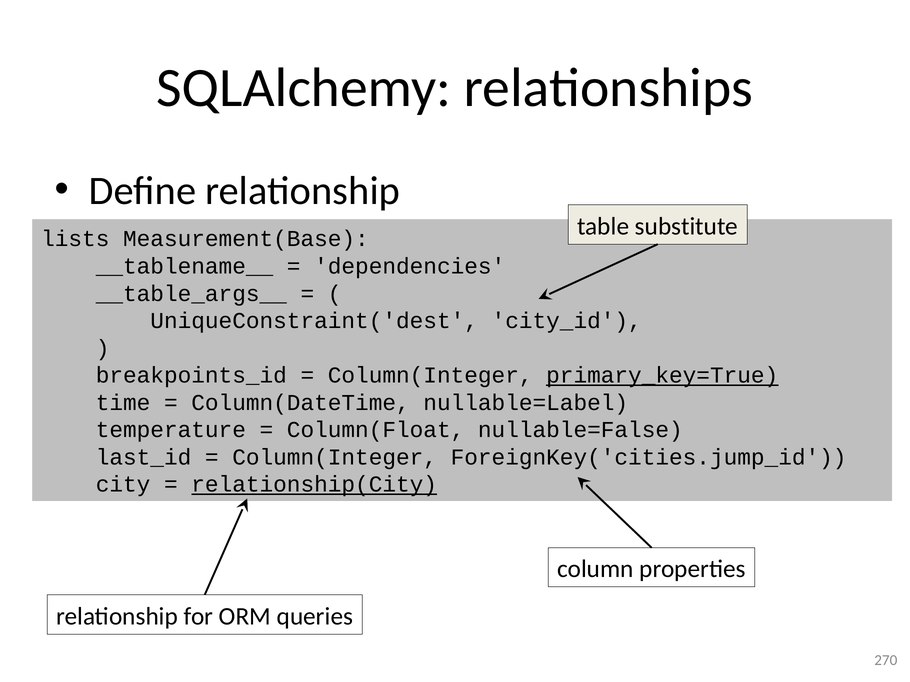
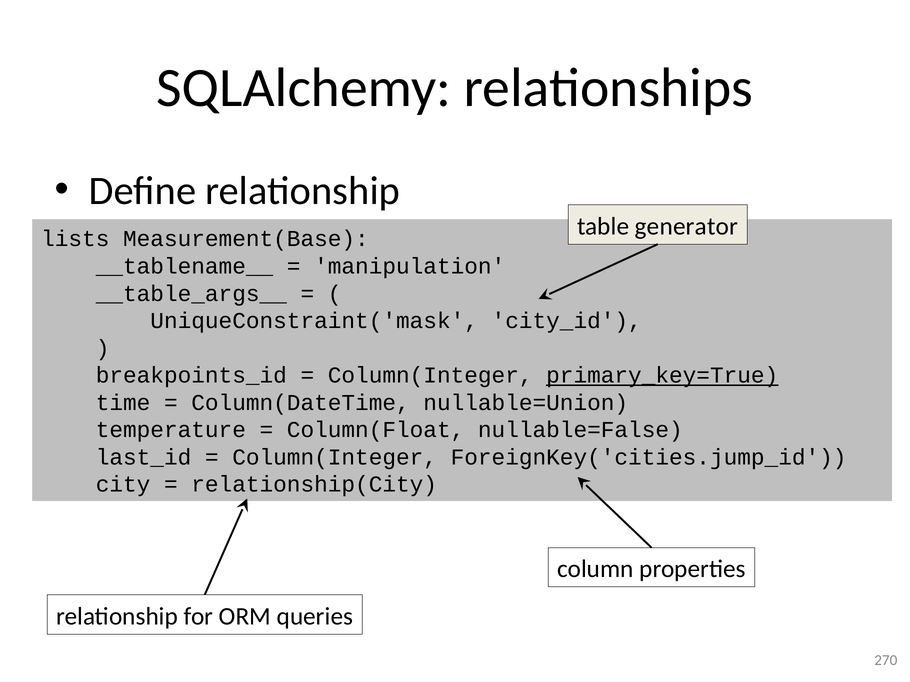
substitute: substitute -> generator
dependencies: dependencies -> manipulation
UniqueConstraint('dest: UniqueConstraint('dest -> UniqueConstraint('mask
nullable=Label: nullable=Label -> nullable=Union
relationship(City underline: present -> none
